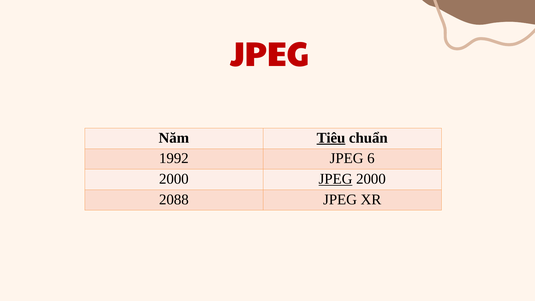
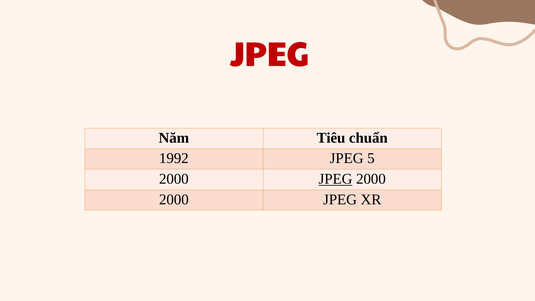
Tiêu underline: present -> none
6: 6 -> 5
2088 at (174, 199): 2088 -> 2000
